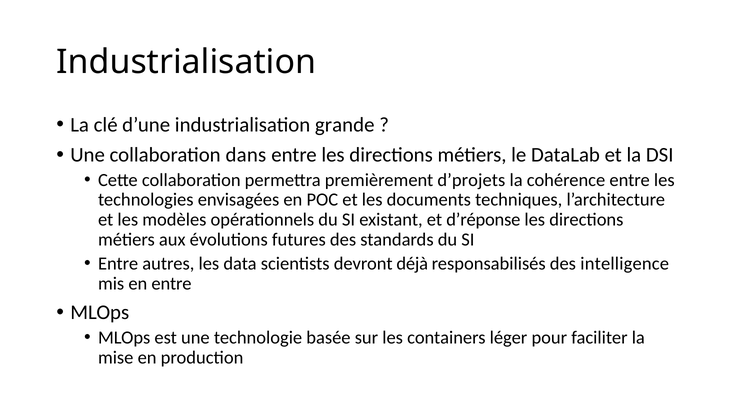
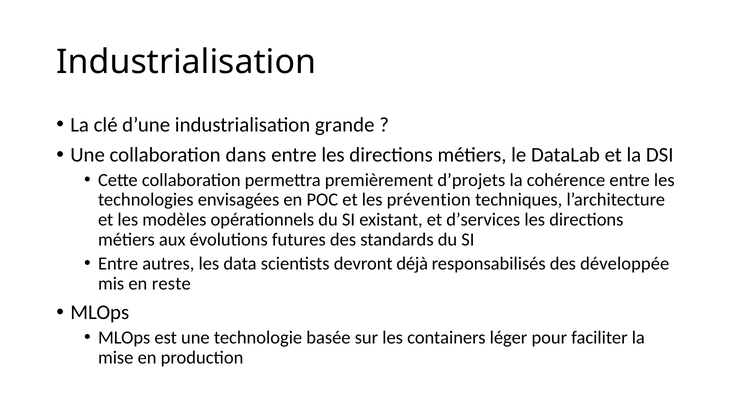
documents: documents -> prévention
d’réponse: d’réponse -> d’services
intelligence: intelligence -> développée
en entre: entre -> reste
